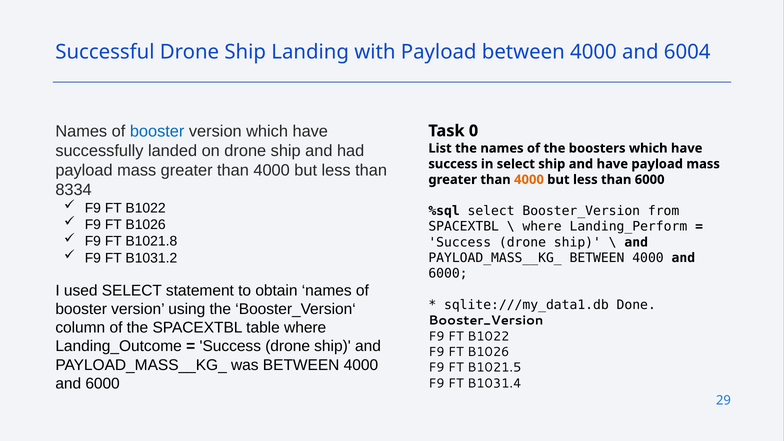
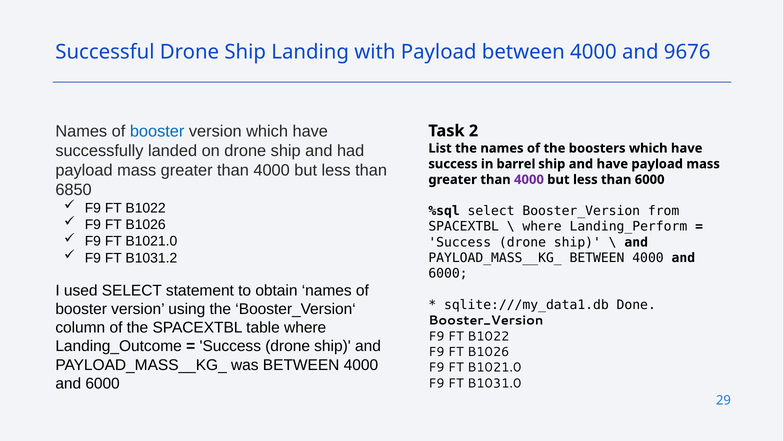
6004: 6004 -> 9676
0: 0 -> 2
in select: select -> barrel
4000 at (529, 180) colour: orange -> purple
8334: 8334 -> 6850
B1021.8 at (151, 241): B1021.8 -> B1021.0
B1021.5 at (494, 368): B1021.5 -> B1021.0
B1031.4: B1031.4 -> B1031.0
